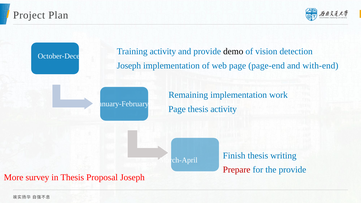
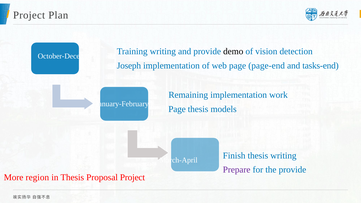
Training activity: activity -> writing
with-end: with-end -> tasks-end
thesis activity: activity -> models
Prepare colour: red -> purple
survey: survey -> region
Proposal Joseph: Joseph -> Project
